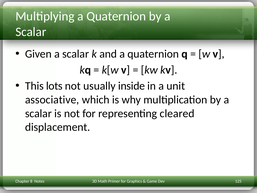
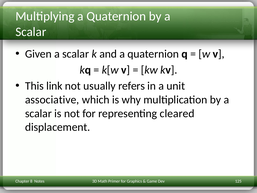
lots: lots -> link
inside: inside -> refers
